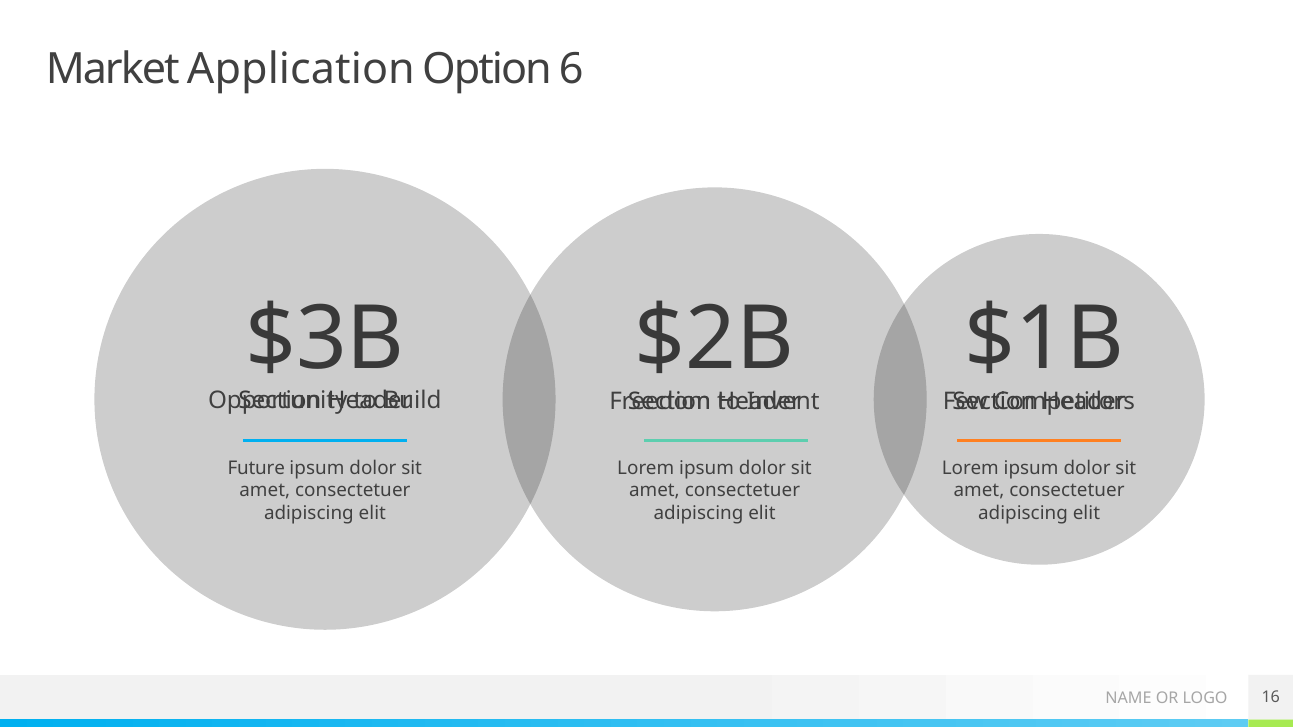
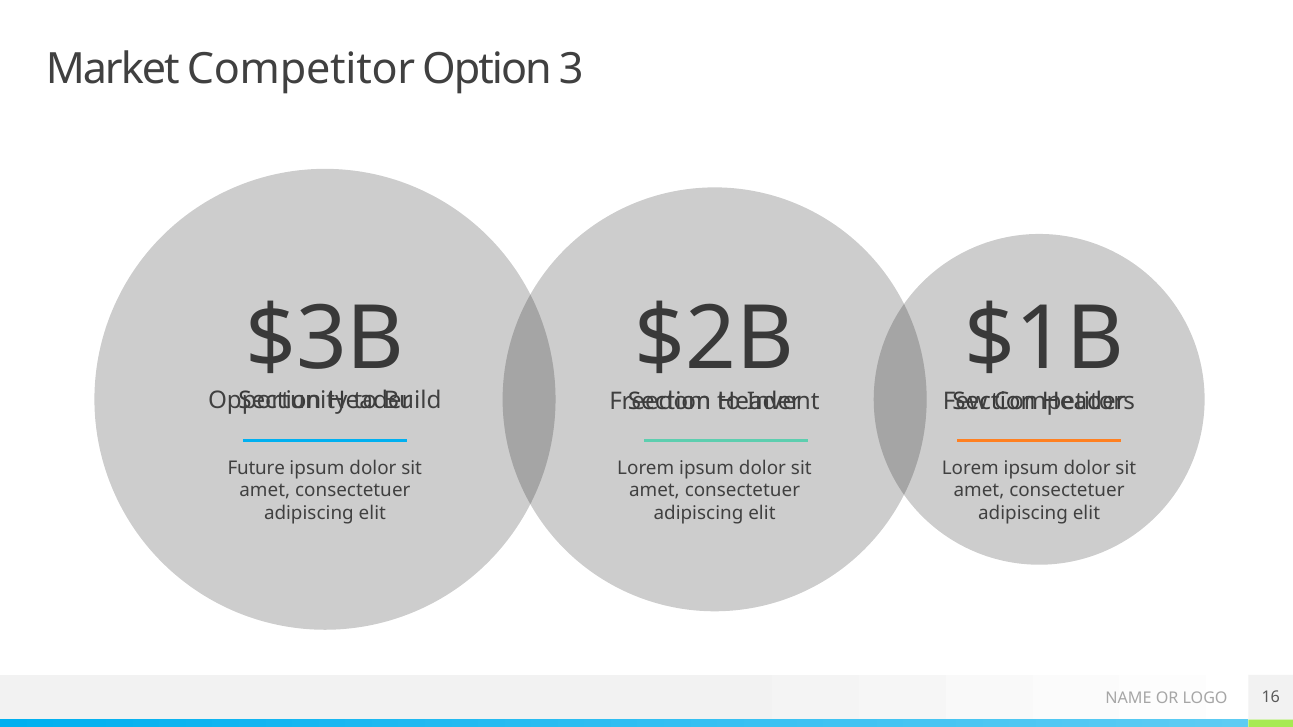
Application: Application -> Competitor
6: 6 -> 3
